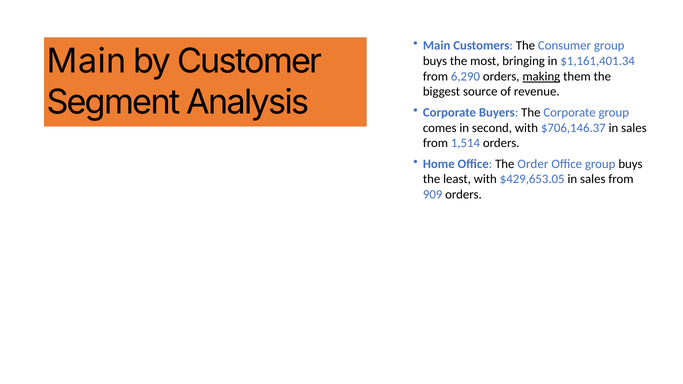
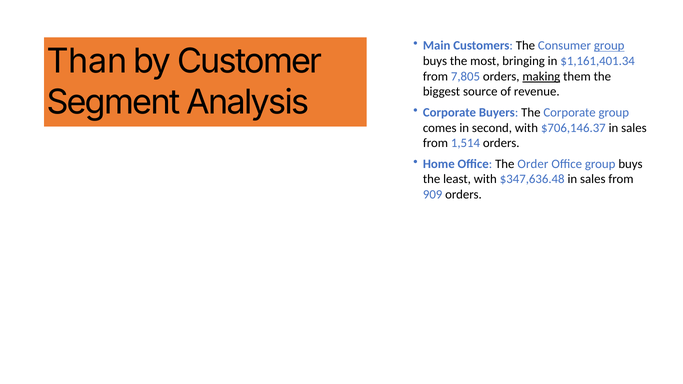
group at (609, 46) underline: none -> present
Main at (87, 62): Main -> Than
6,290: 6,290 -> 7,805
$429,653.05: $429,653.05 -> $347,636.48
